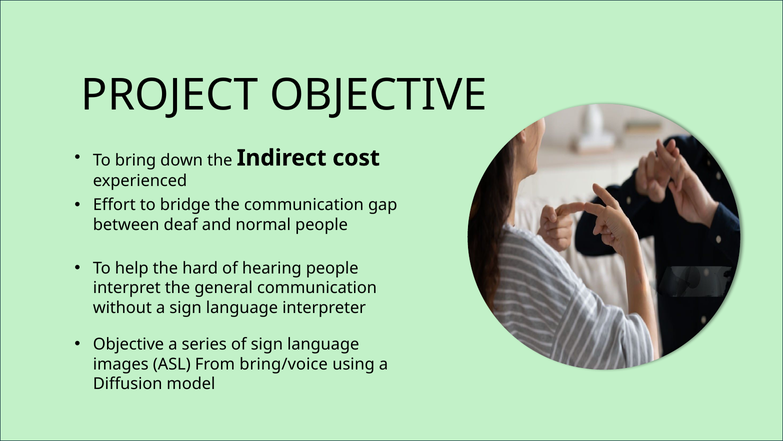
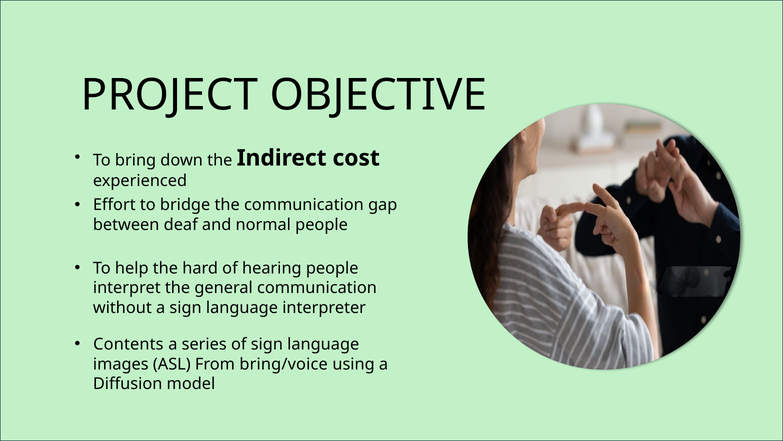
Objective at (129, 344): Objective -> Contents
